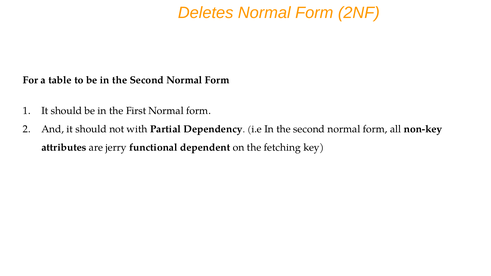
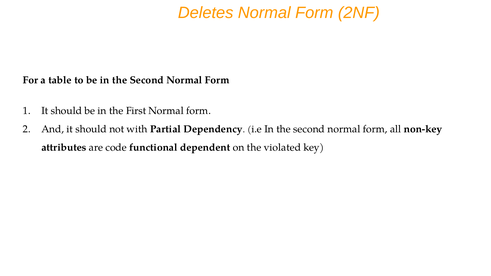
jerry: jerry -> code
fetching: fetching -> violated
